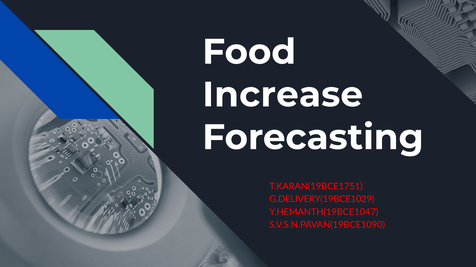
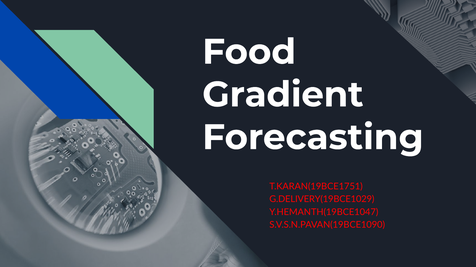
Increase: Increase -> Gradient
